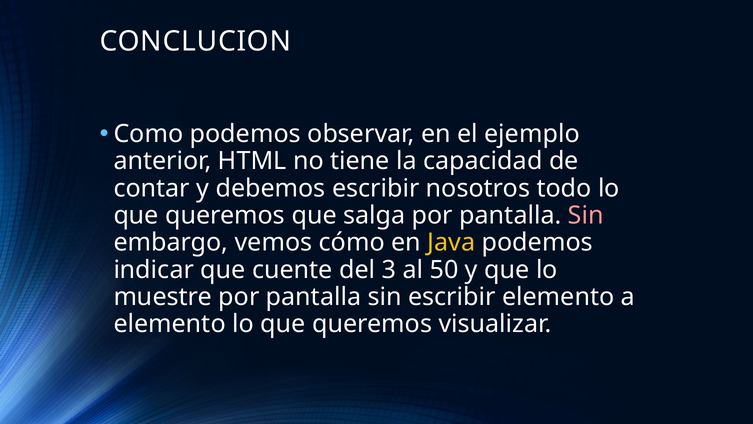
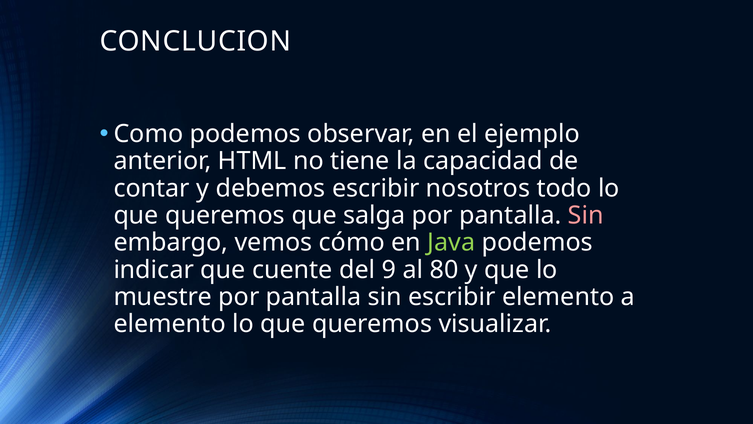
Java colour: yellow -> light green
3: 3 -> 9
50: 50 -> 80
